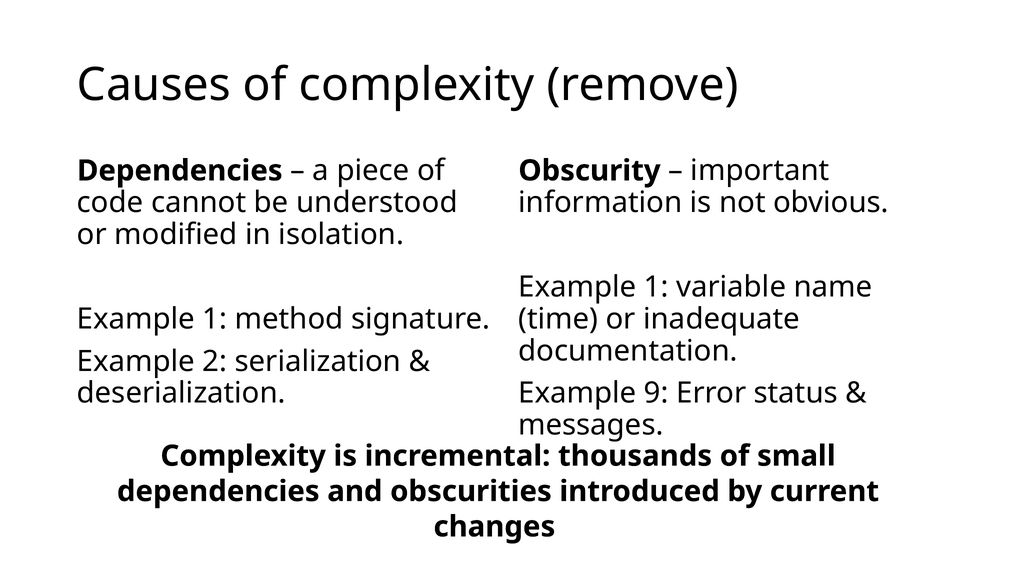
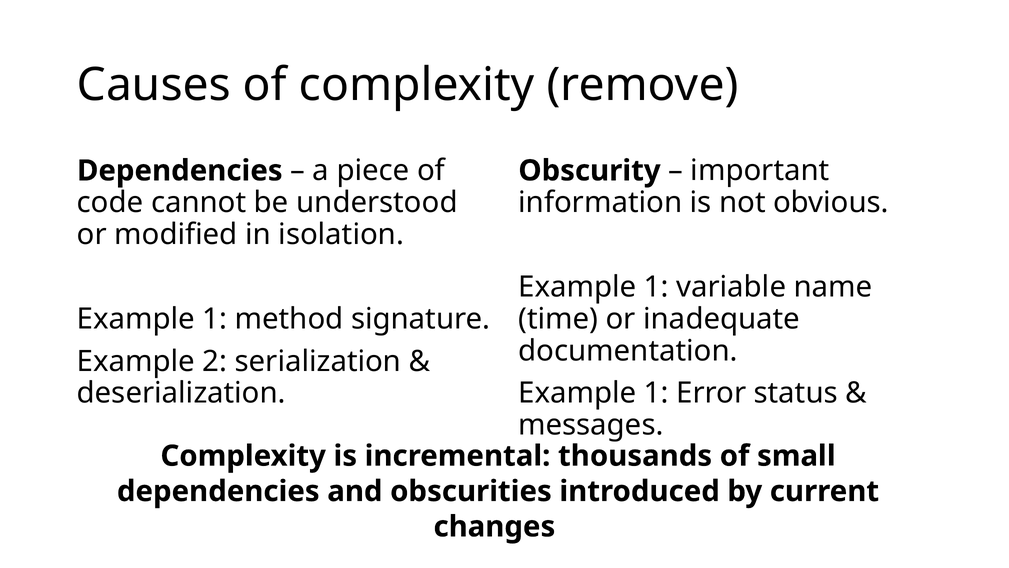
9 at (656, 393): 9 -> 1
